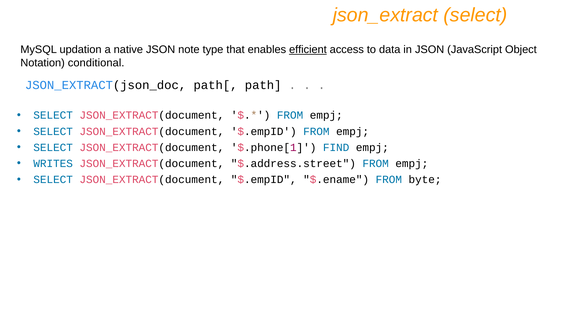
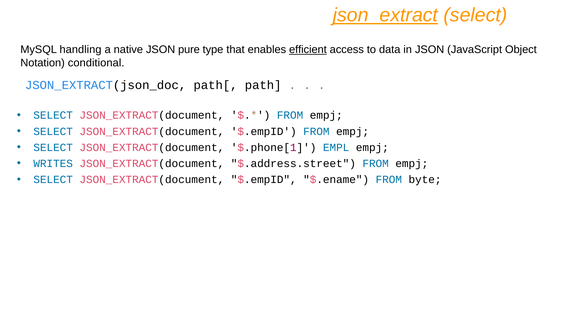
json_extract underline: none -> present
updation: updation -> handling
note: note -> pure
FIND: FIND -> EMPL
